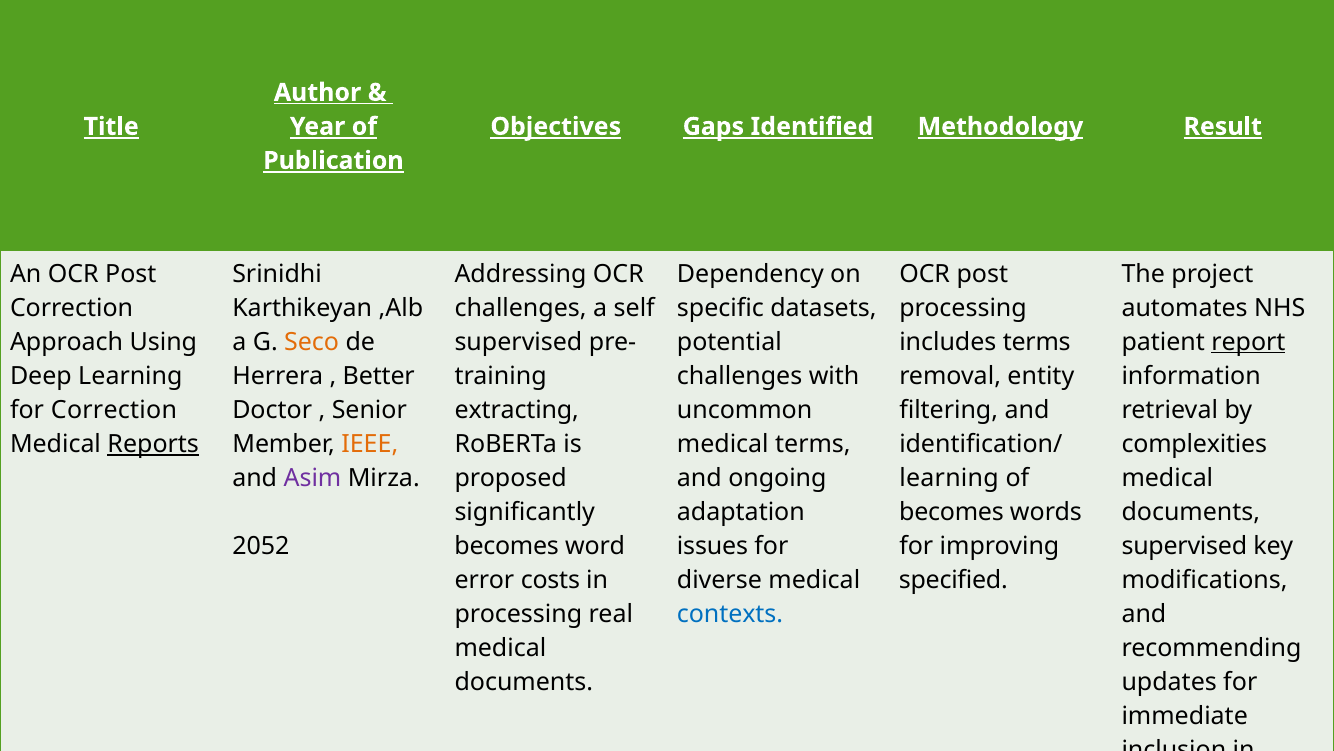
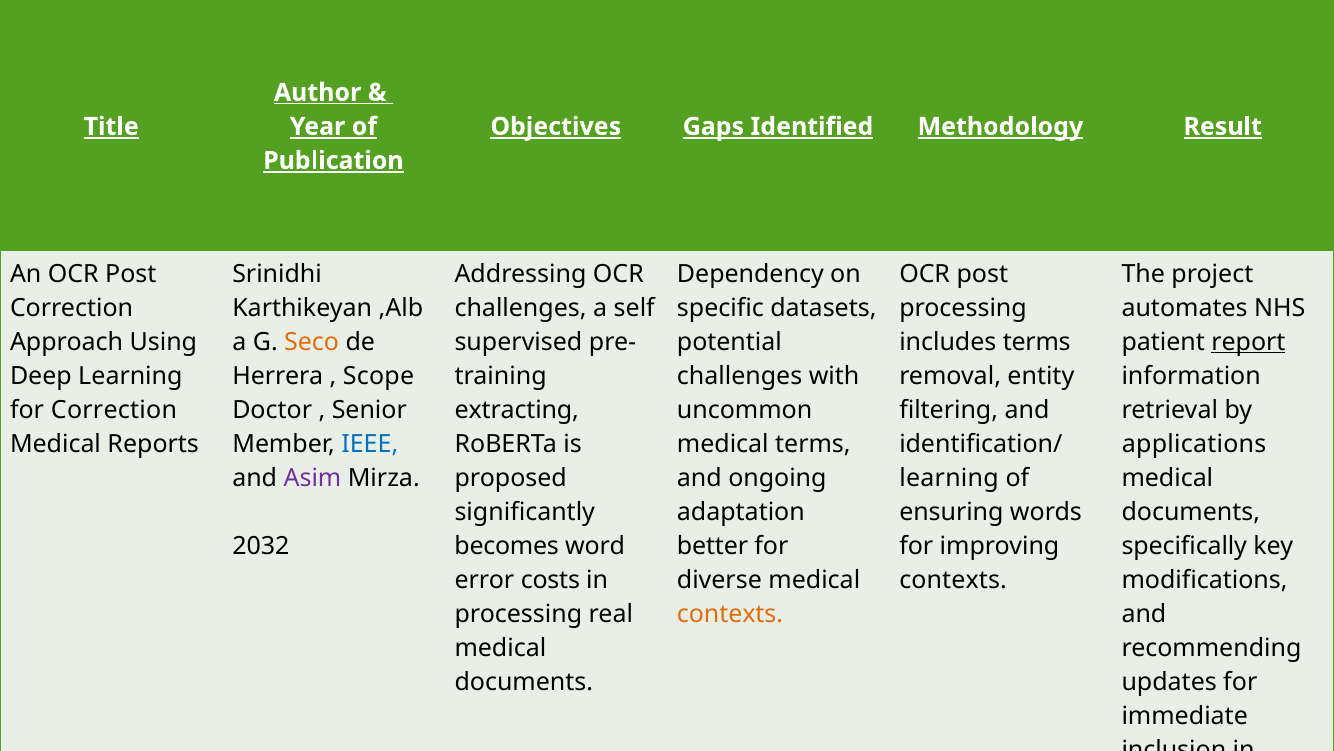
Better: Better -> Scope
Reports underline: present -> none
IEEE colour: orange -> blue
complexities: complexities -> applications
becomes at (951, 512): becomes -> ensuring
2052: 2052 -> 2032
issues: issues -> better
supervised at (1184, 546): supervised -> specifically
specified at (953, 580): specified -> contexts
contexts at (730, 614) colour: blue -> orange
